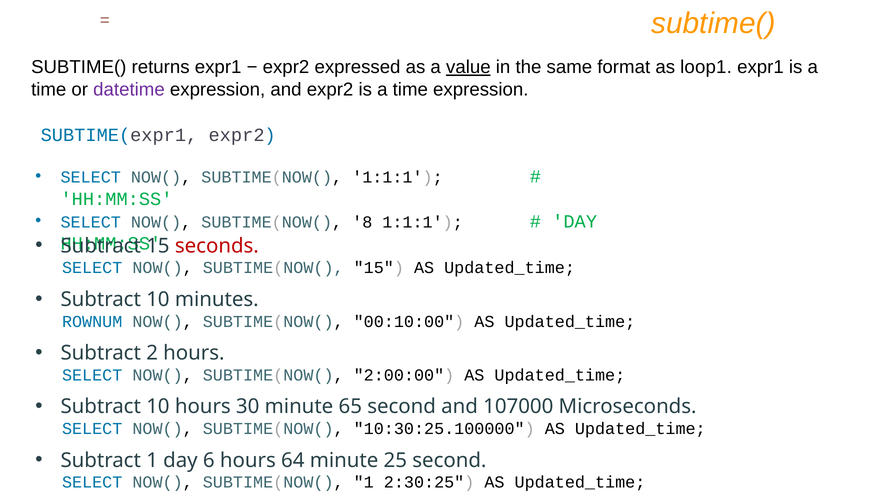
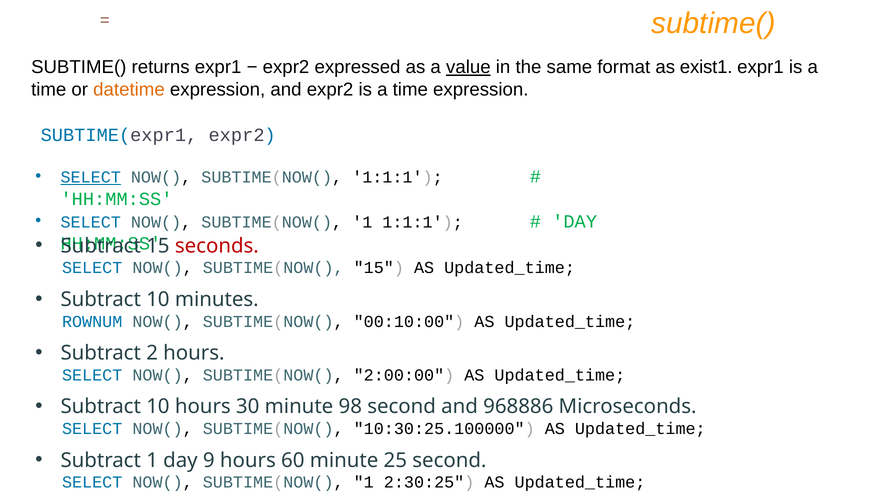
loop1: loop1 -> exist1
datetime colour: purple -> orange
SELECT at (91, 177) underline: none -> present
8 at (362, 222): 8 -> 1
65: 65 -> 98
107000: 107000 -> 968886
6: 6 -> 9
64: 64 -> 60
